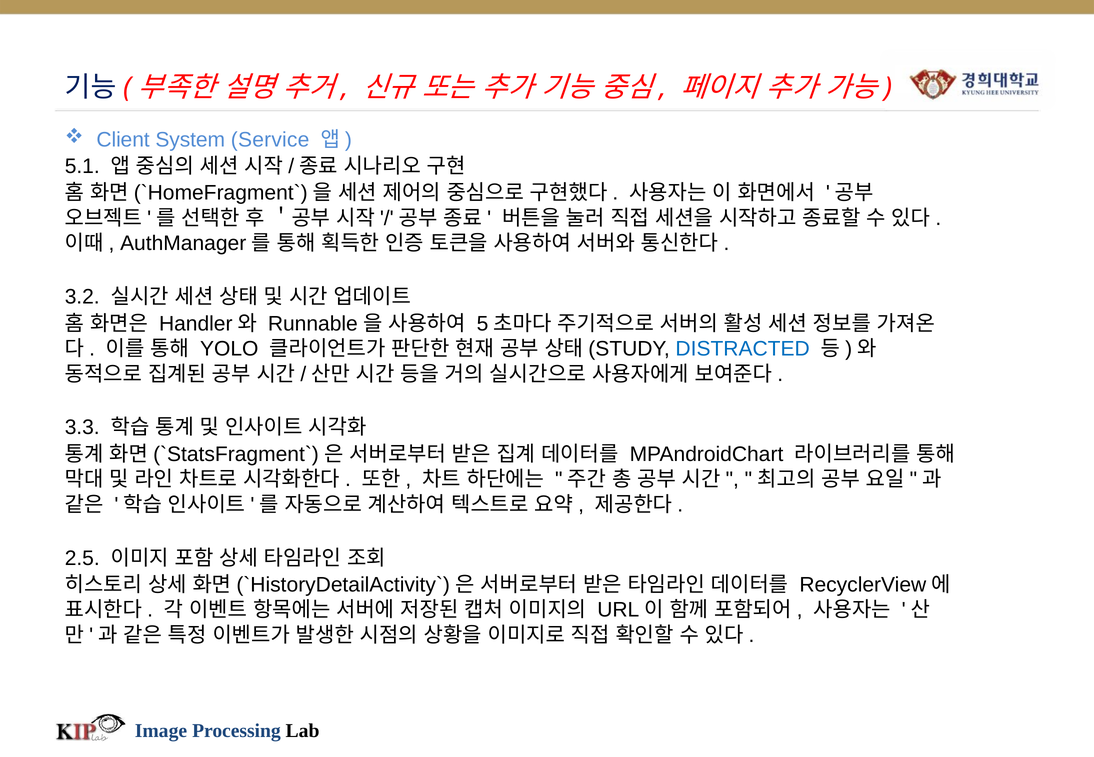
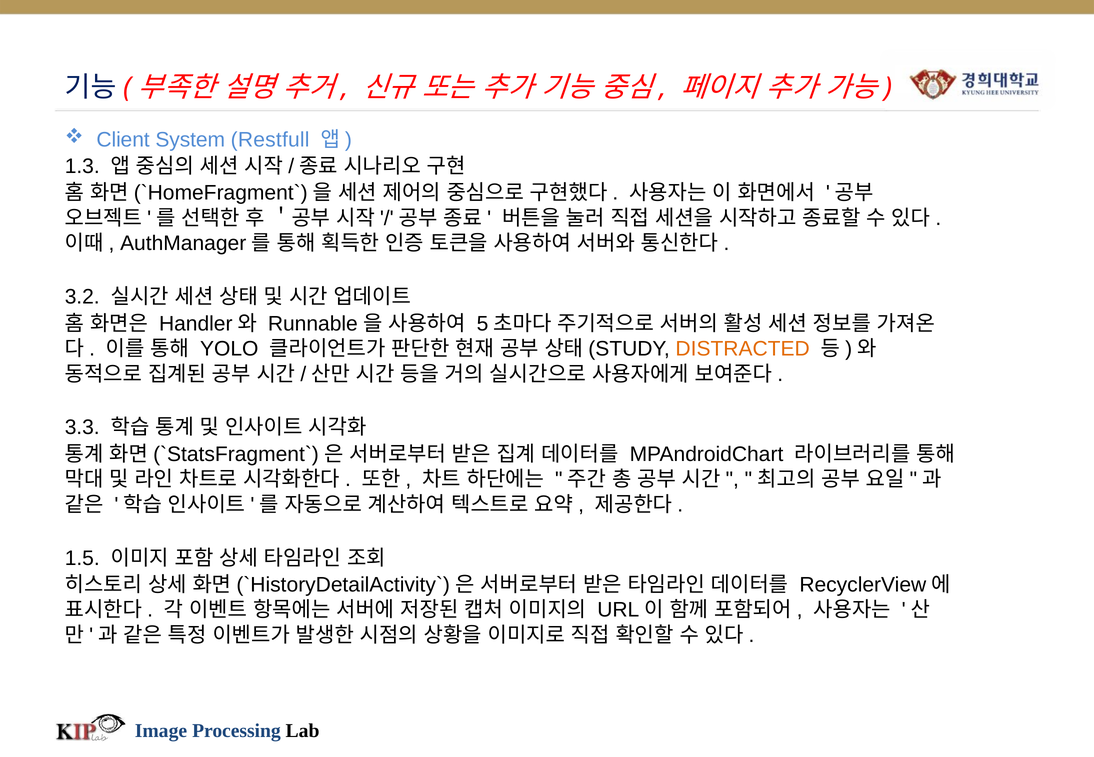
Service: Service -> Restfull
5.1: 5.1 -> 1.3
DISTRACTED colour: blue -> orange
2.5: 2.5 -> 1.5
